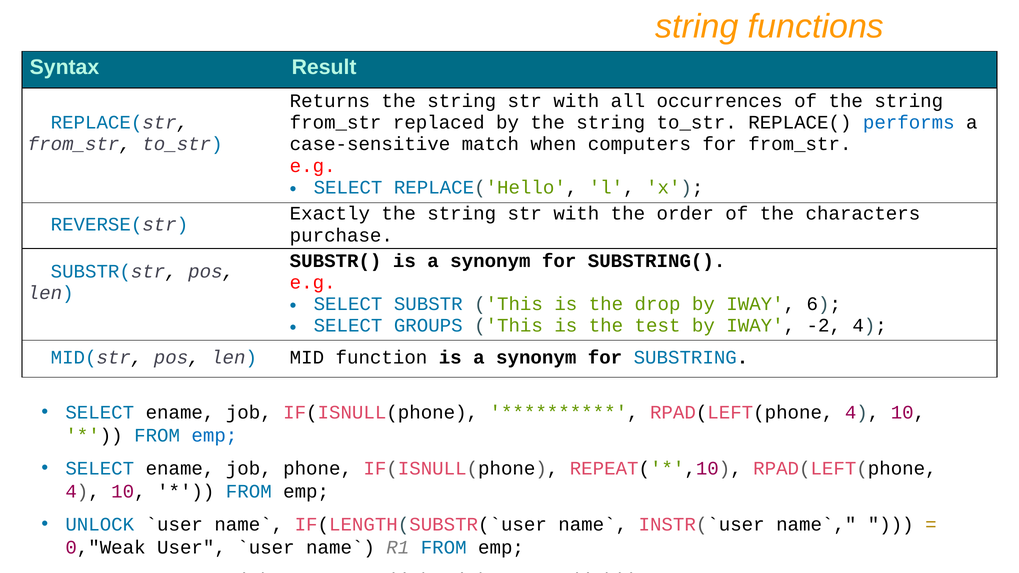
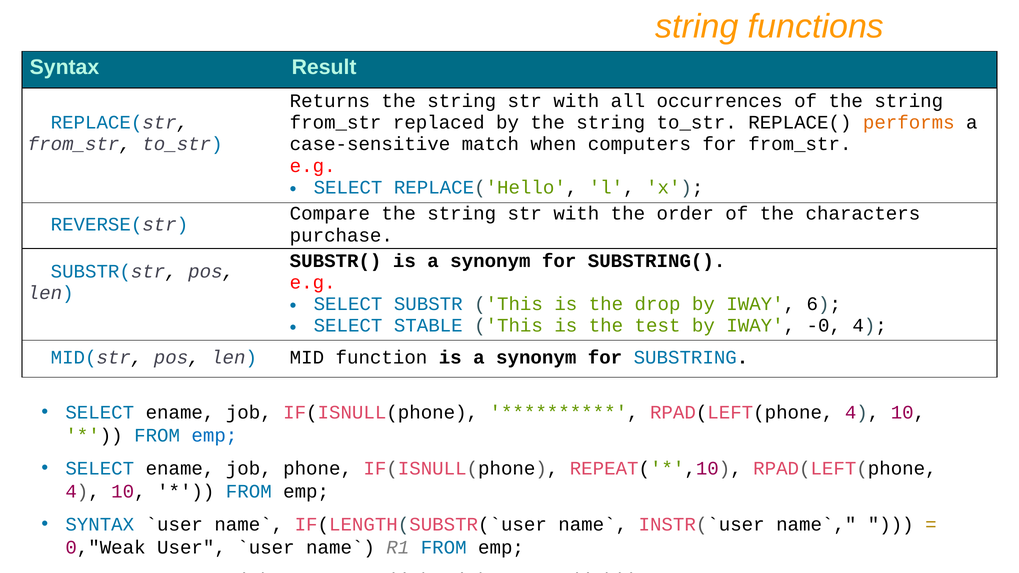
performs colour: blue -> orange
Exactly: Exactly -> Compare
GROUPS: GROUPS -> STABLE
-2: -2 -> -0
UNLOCK at (100, 525): UNLOCK -> SYNTAX
